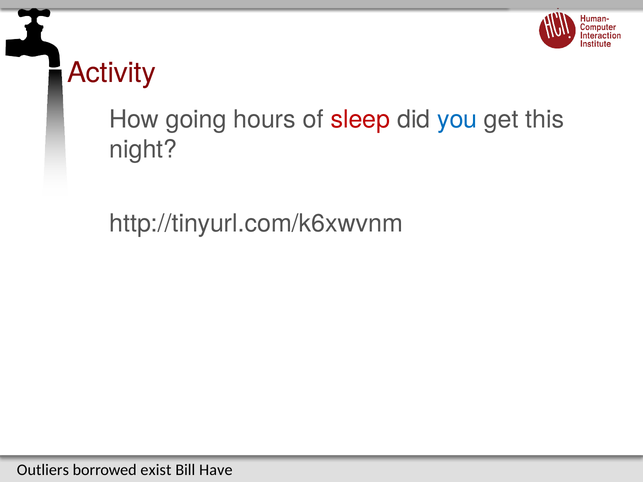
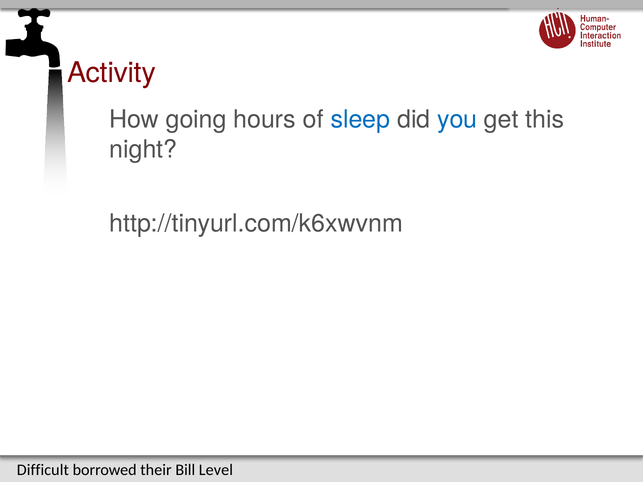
sleep colour: red -> blue
Outliers: Outliers -> Difficult
exist: exist -> their
Have: Have -> Level
